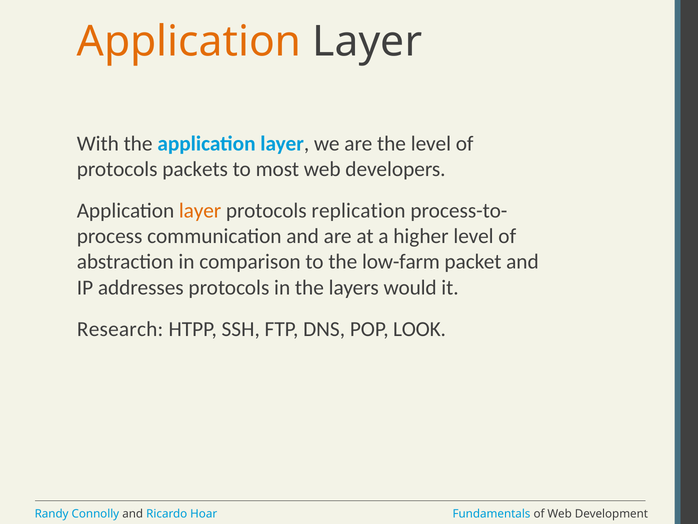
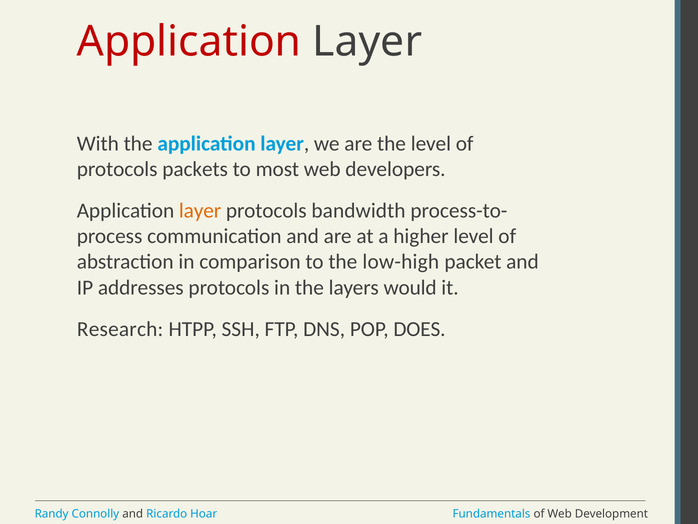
Application at (189, 41) colour: orange -> red
replication: replication -> bandwidth
low-farm: low-farm -> low-high
LOOK: LOOK -> DOES
